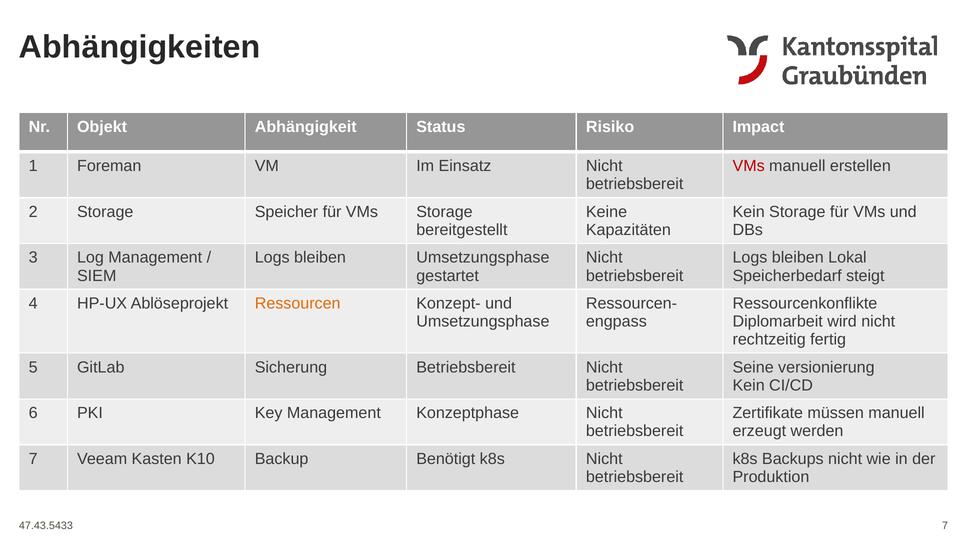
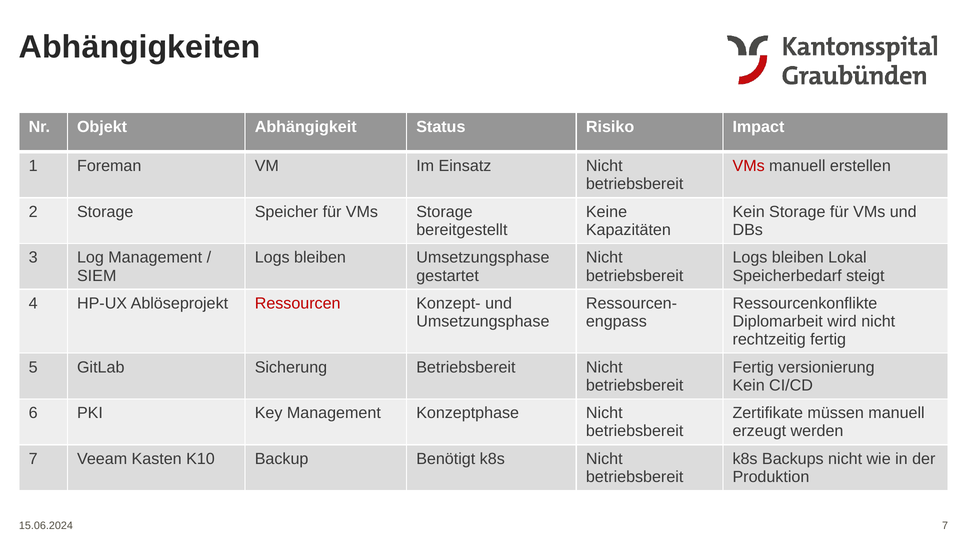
Ressourcen colour: orange -> red
Seine at (753, 367): Seine -> Fertig
47.43.5433: 47.43.5433 -> 15.06.2024
